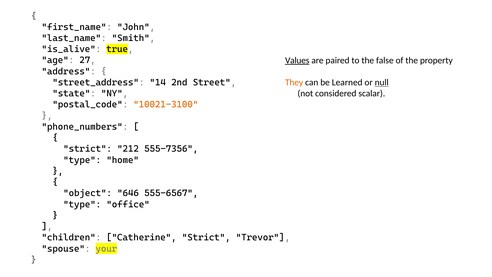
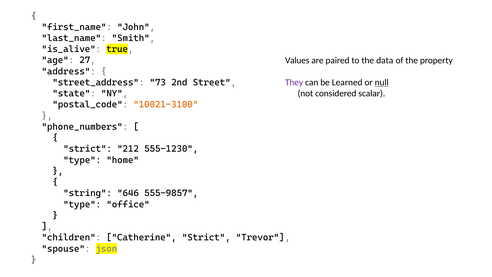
Values underline: present -> none
false: false -> data
14: 14 -> 73
They colour: orange -> purple
555-7356: 555-7356 -> 555-1230
object: object -> string
555-6567: 555-6567 -> 555-9857
your: your -> json
